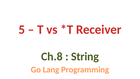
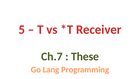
Ch.8: Ch.8 -> Ch.7
String: String -> These
